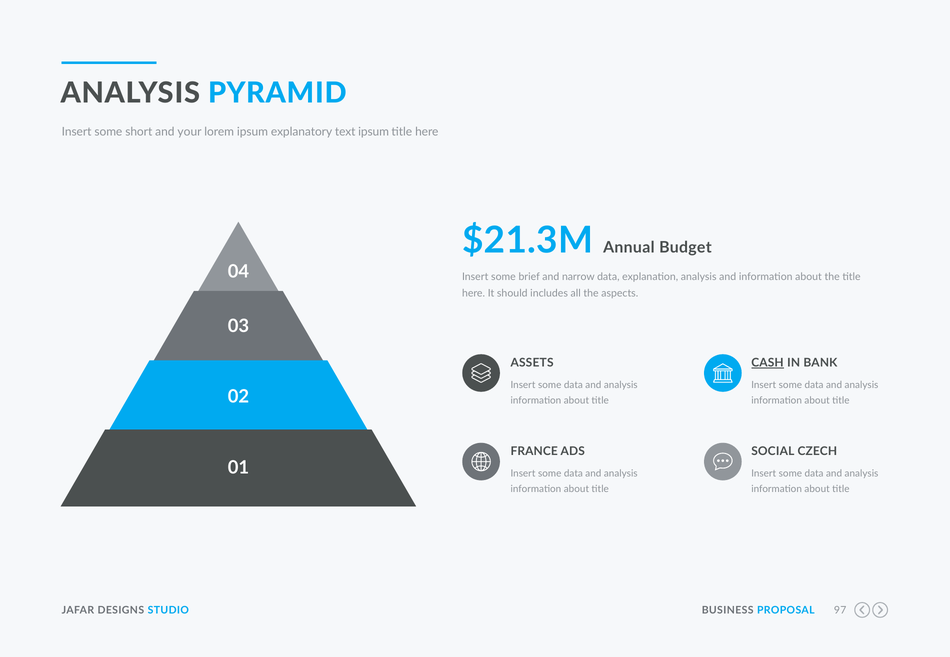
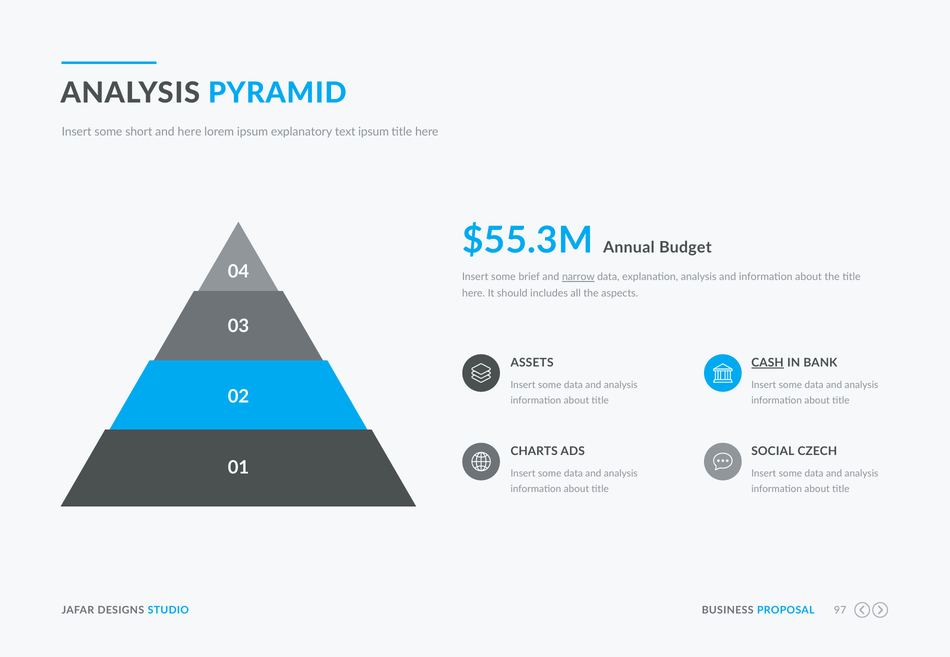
and your: your -> here
$21.3M: $21.3M -> $55.3M
narrow underline: none -> present
FRANCE: FRANCE -> CHARTS
